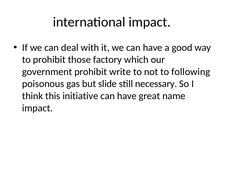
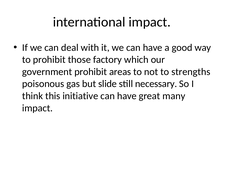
write: write -> areas
following: following -> strengths
name: name -> many
